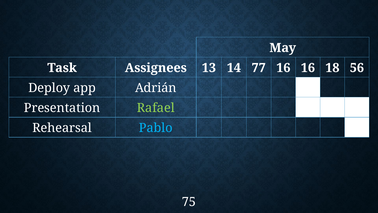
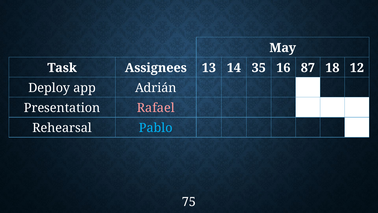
77: 77 -> 35
16 16: 16 -> 87
56: 56 -> 12
Rafael colour: light green -> pink
